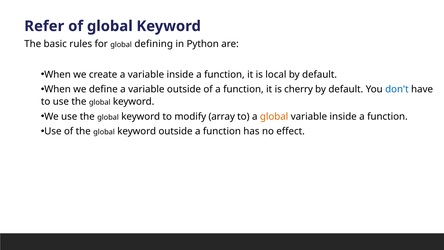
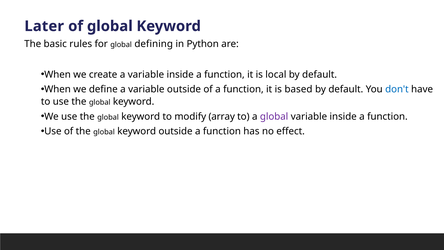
Refer: Refer -> Later
cherry: cherry -> based
global at (274, 116) colour: orange -> purple
